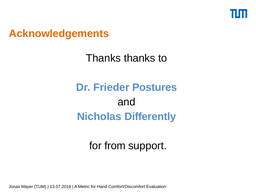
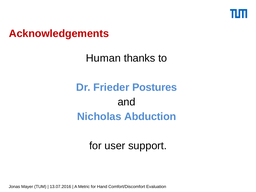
Acknowledgements colour: orange -> red
Thanks at (103, 58): Thanks -> Human
Differently: Differently -> Abduction
from: from -> user
